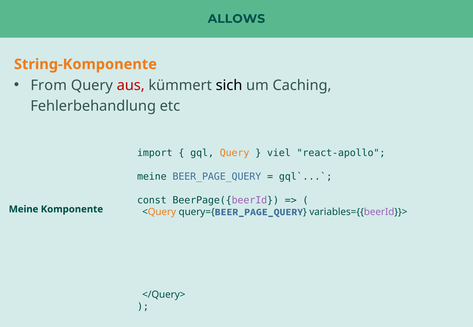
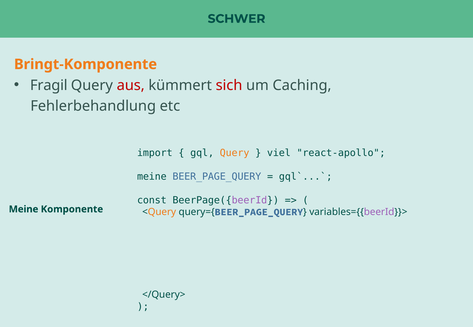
ALLOWS: ALLOWS -> SCHWER
String-Komponente: String-Komponente -> Bringt-Komponente
From: From -> Fragil
sich colour: black -> red
